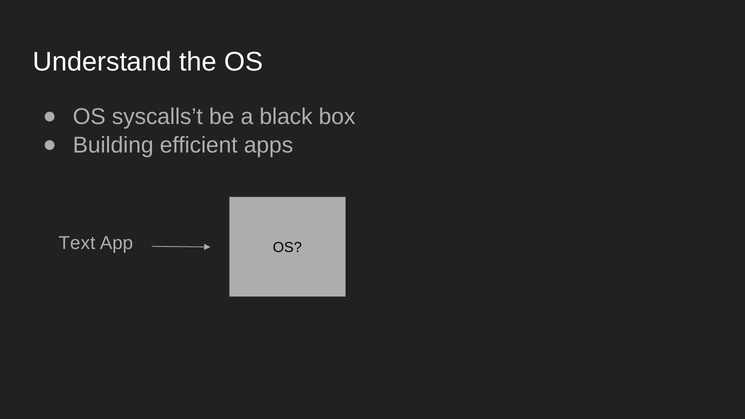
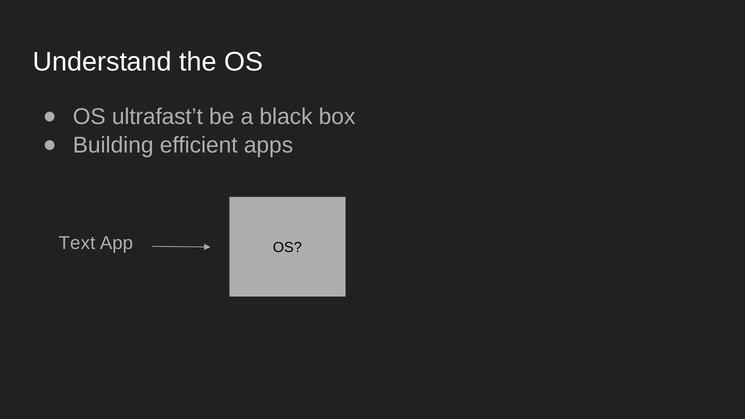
syscalls’t: syscalls’t -> ultrafast’t
